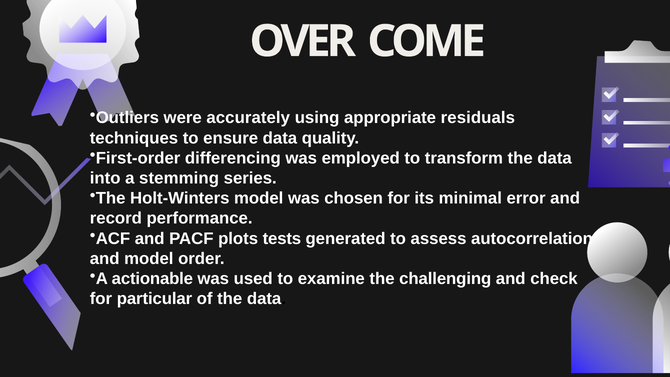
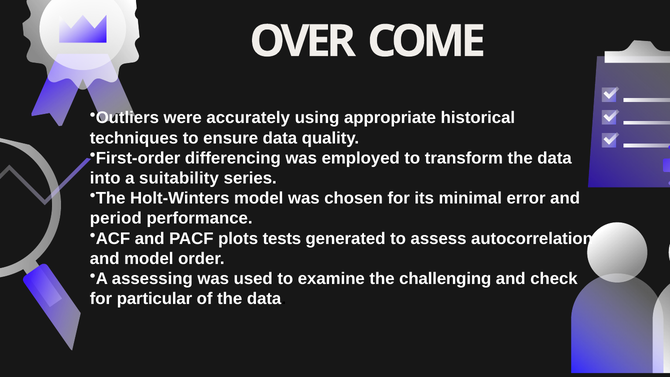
residuals: residuals -> historical
stemming: stemming -> suitability
record: record -> period
actionable: actionable -> assessing
